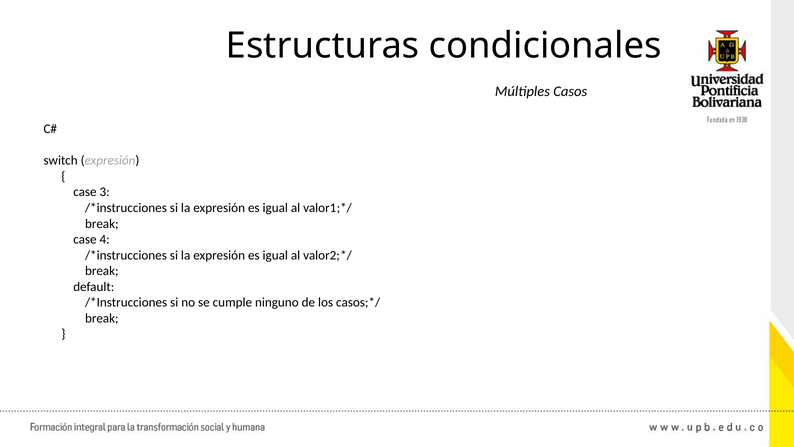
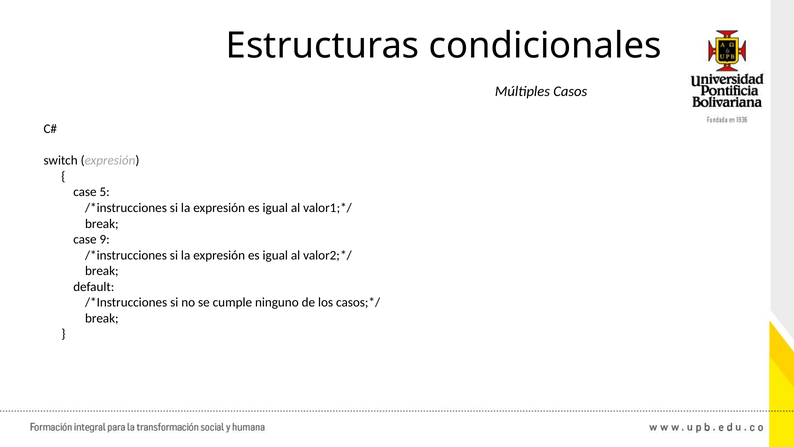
3: 3 -> 5
4: 4 -> 9
